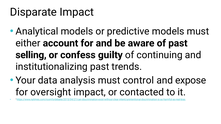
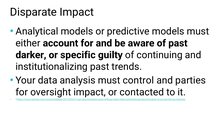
selling: selling -> darker
confess: confess -> specific
expose: expose -> parties
